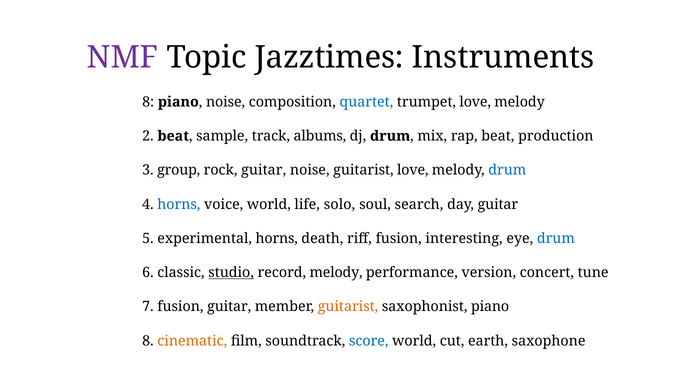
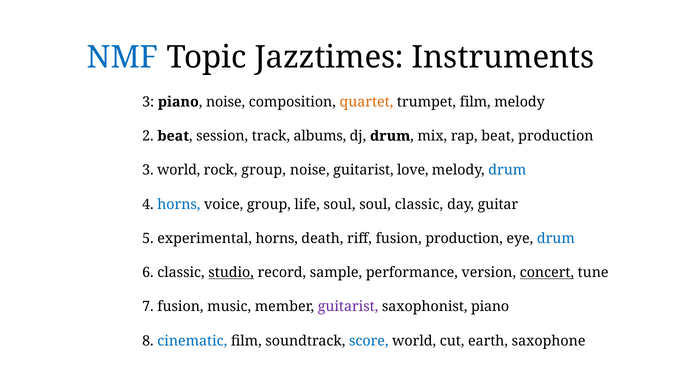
NMF colour: purple -> blue
8 at (148, 102): 8 -> 3
quartet colour: blue -> orange
trumpet love: love -> film
sample: sample -> session
3 group: group -> world
rock guitar: guitar -> group
voice world: world -> group
life solo: solo -> soul
soul search: search -> classic
fusion interesting: interesting -> production
record melody: melody -> sample
concert underline: none -> present
fusion guitar: guitar -> music
guitarist at (348, 306) colour: orange -> purple
cinematic colour: orange -> blue
